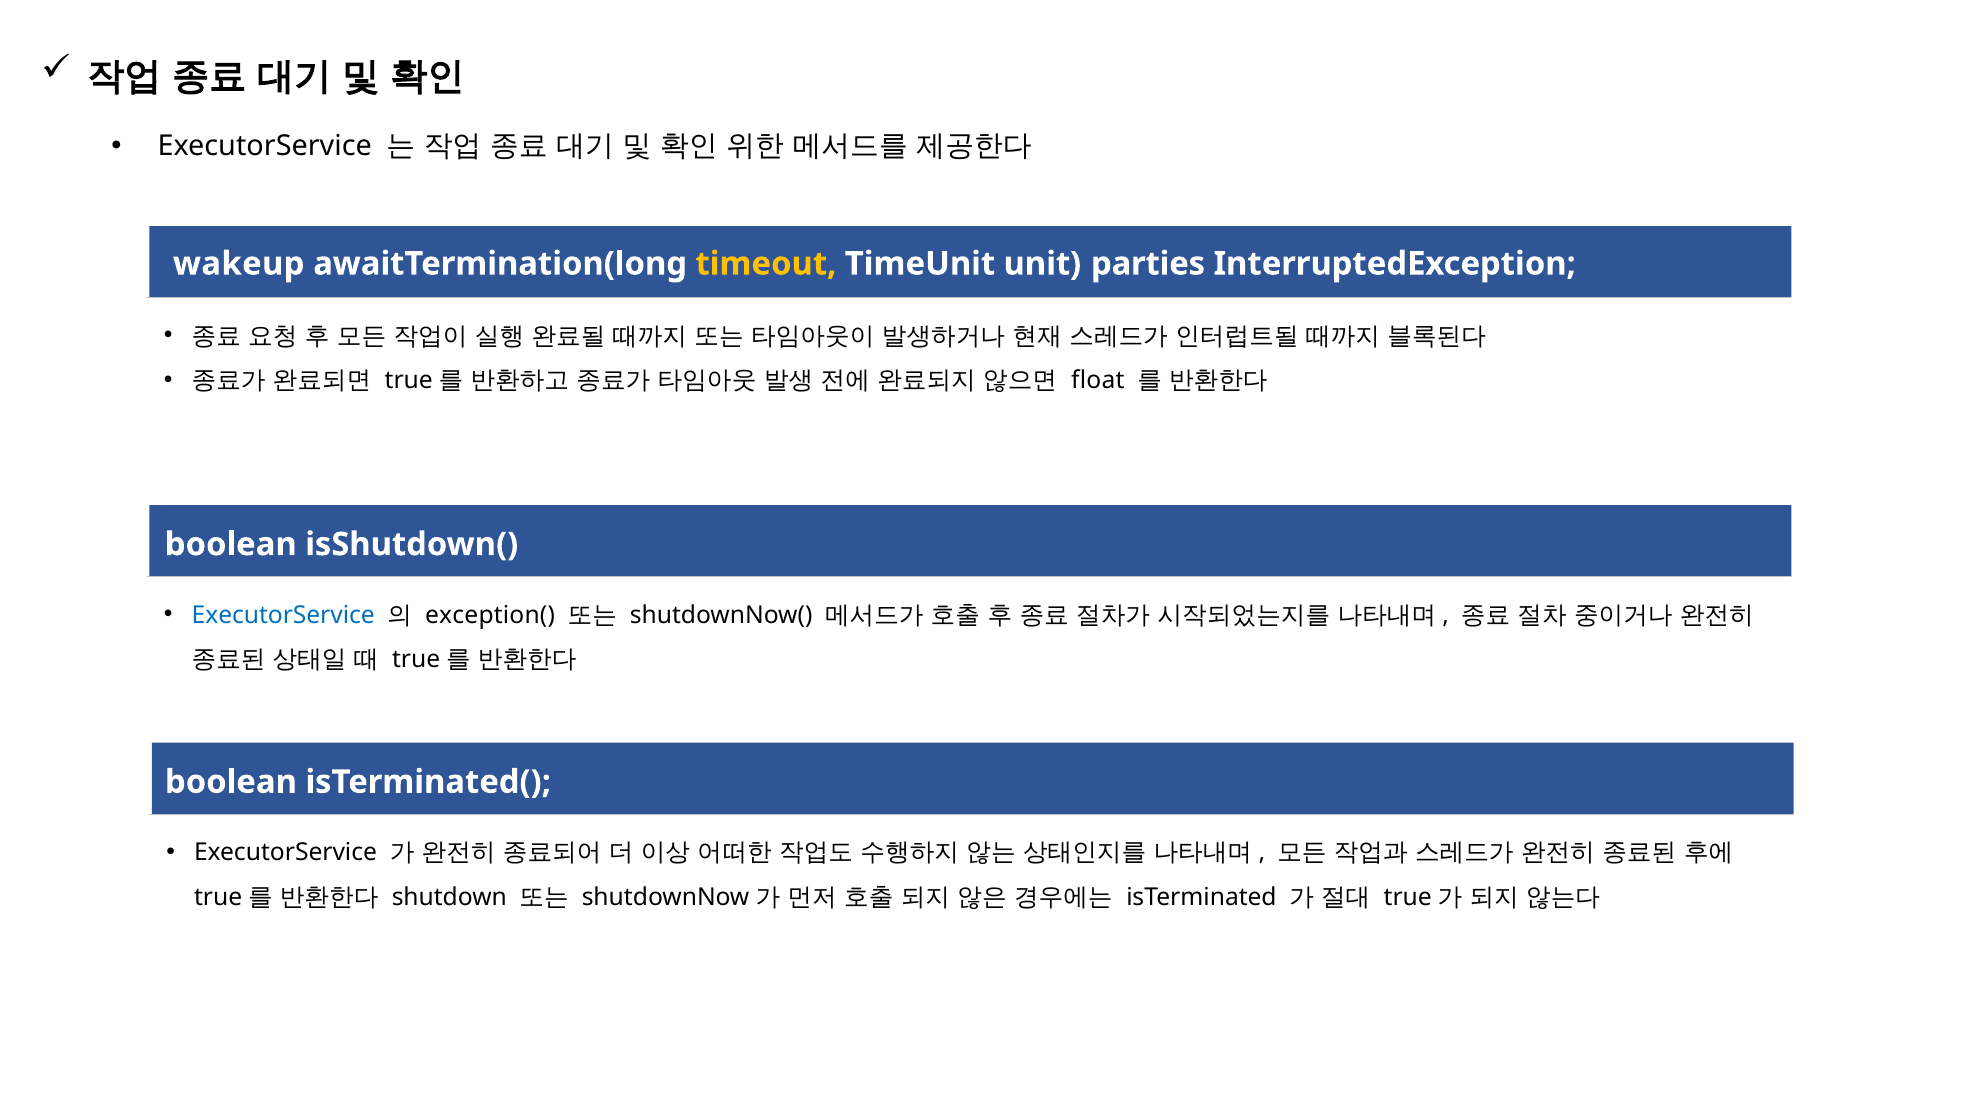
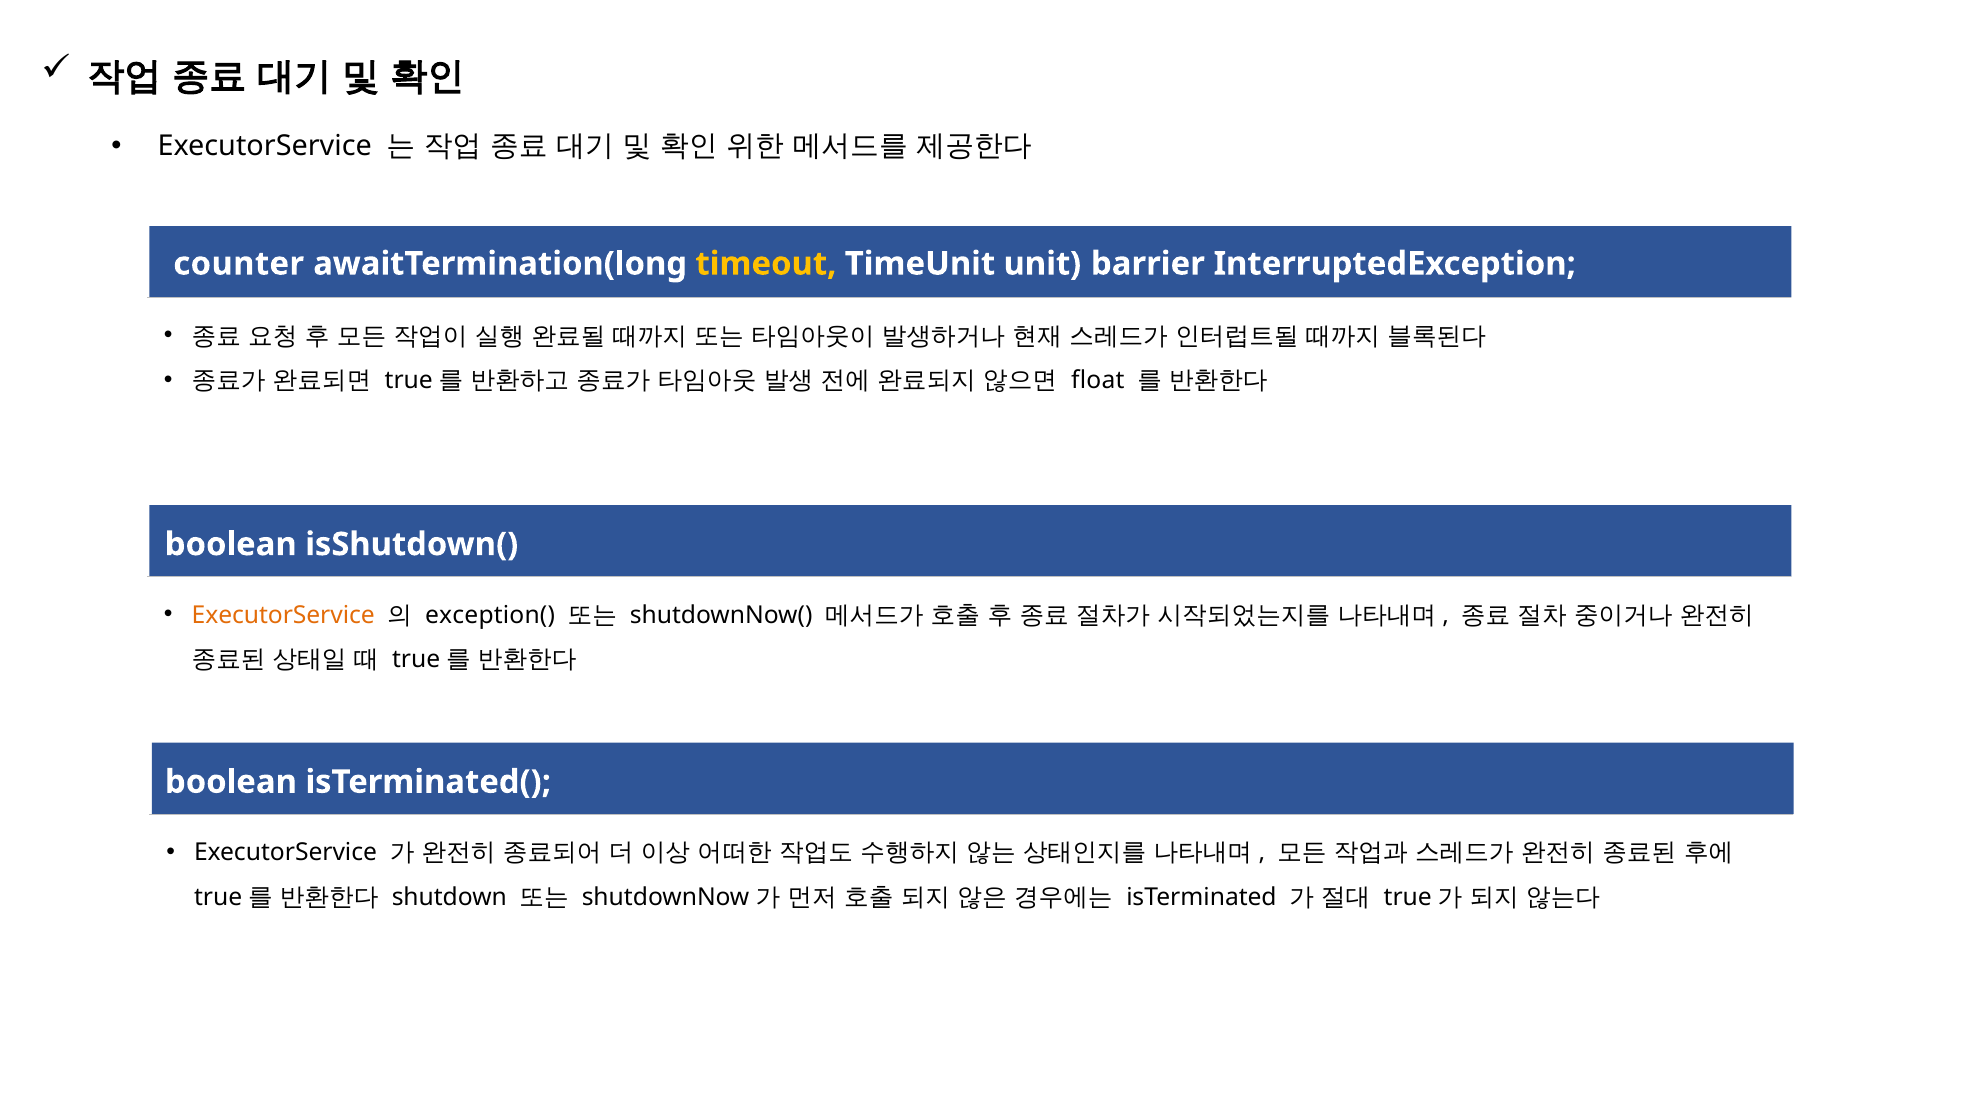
wakeup: wakeup -> counter
parties: parties -> barrier
ExecutorService at (283, 615) colour: blue -> orange
